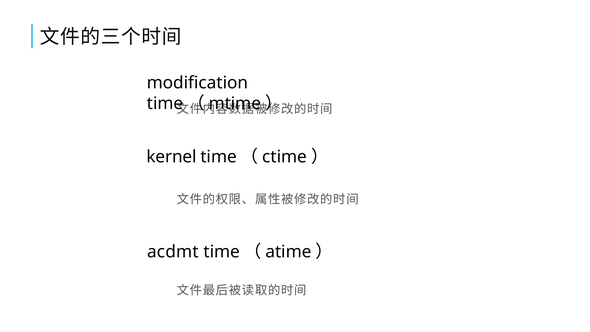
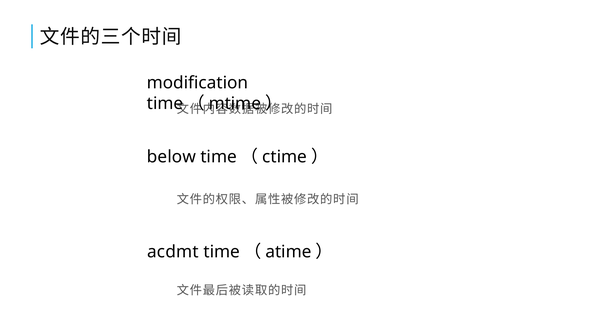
kernel: kernel -> below
